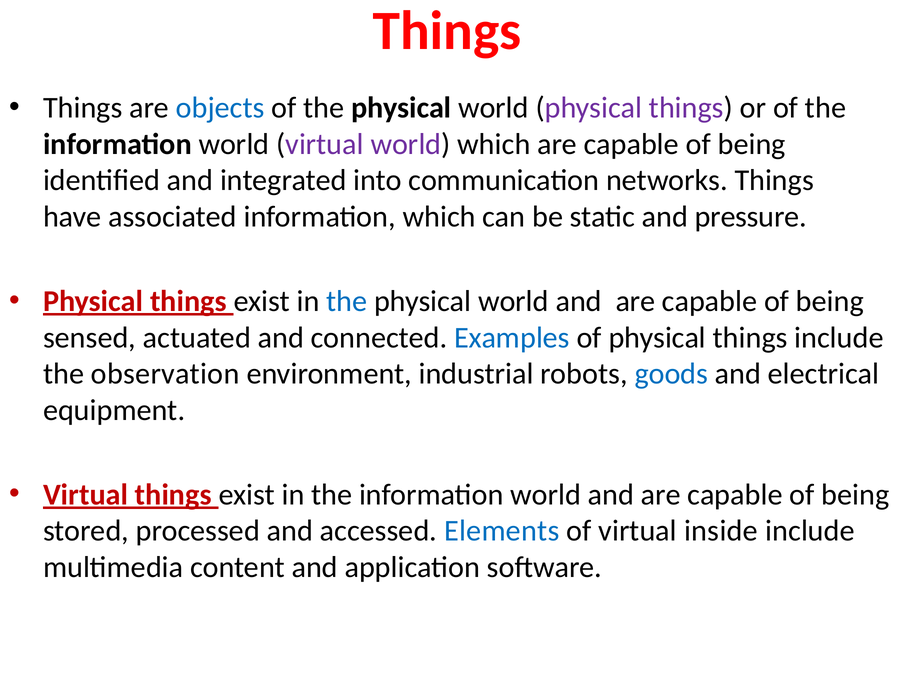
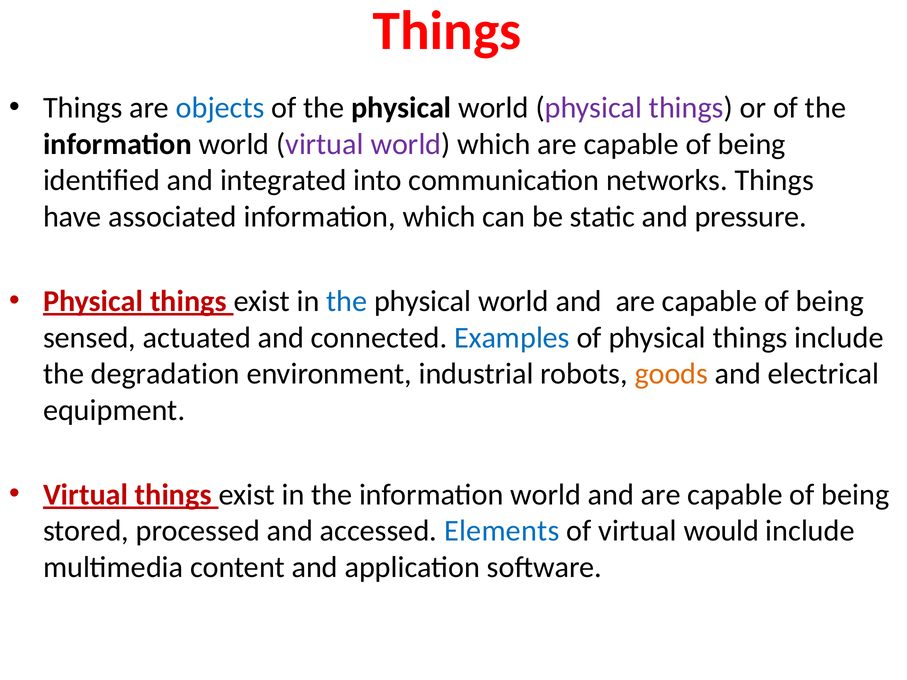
observation: observation -> degradation
goods colour: blue -> orange
inside: inside -> would
